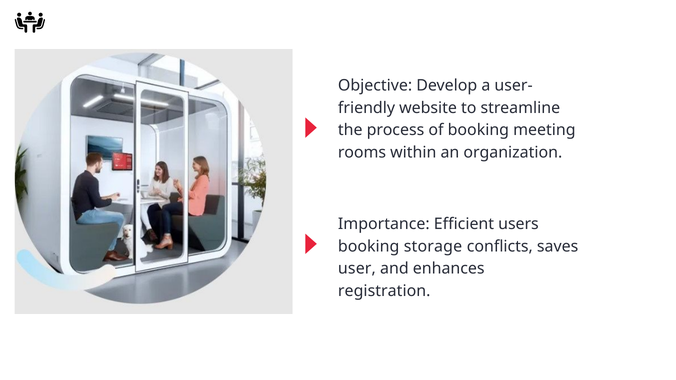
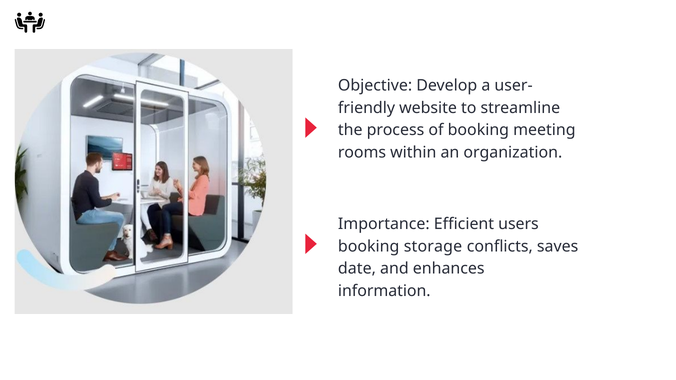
user: user -> date
registration: registration -> information
